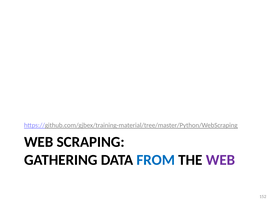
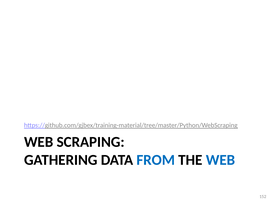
WEB at (220, 159) colour: purple -> blue
